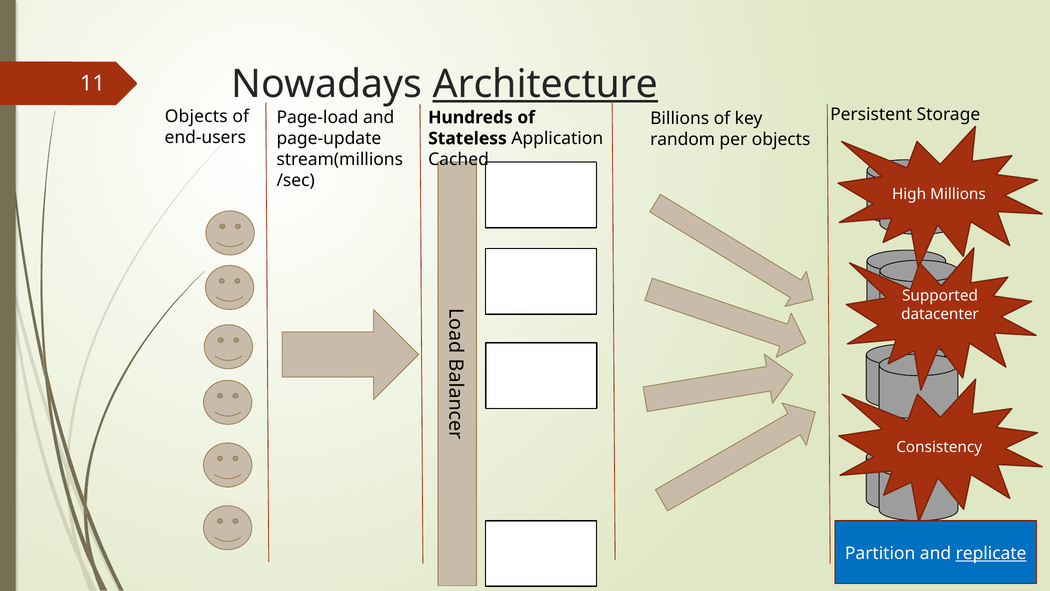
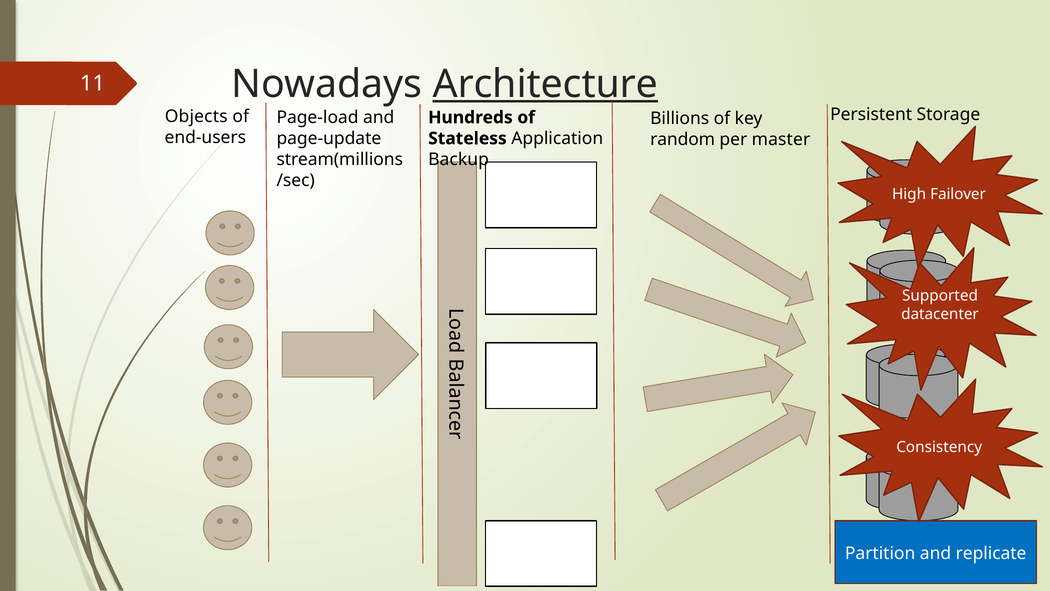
per objects: objects -> master
Cached: Cached -> Backup
Millions: Millions -> Failover
replicate underline: present -> none
